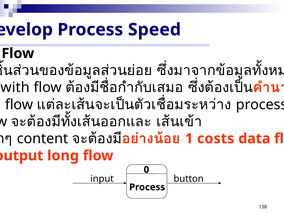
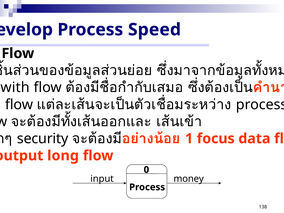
content: content -> security
costs: costs -> focus
button: button -> money
